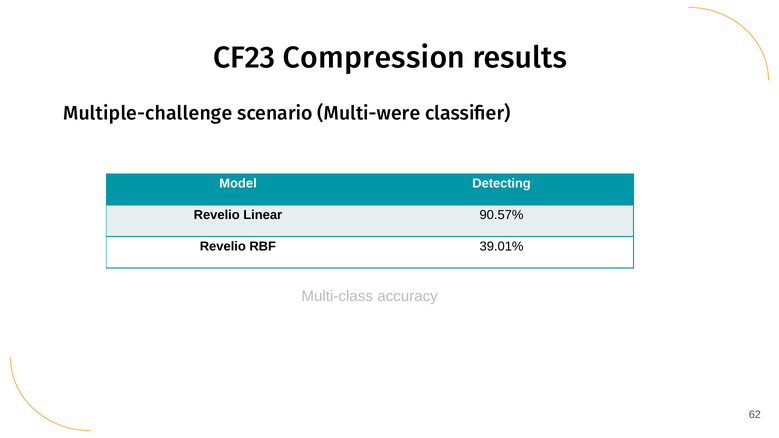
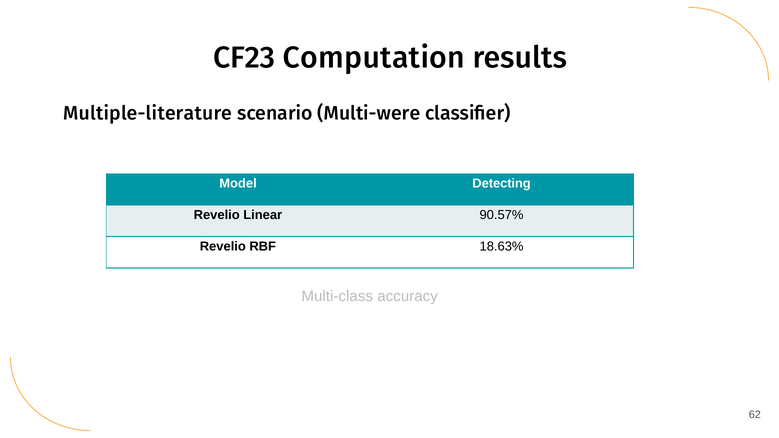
Compression: Compression -> Computation
Multiple-challenge: Multiple-challenge -> Multiple-literature
39.01%: 39.01% -> 18.63%
